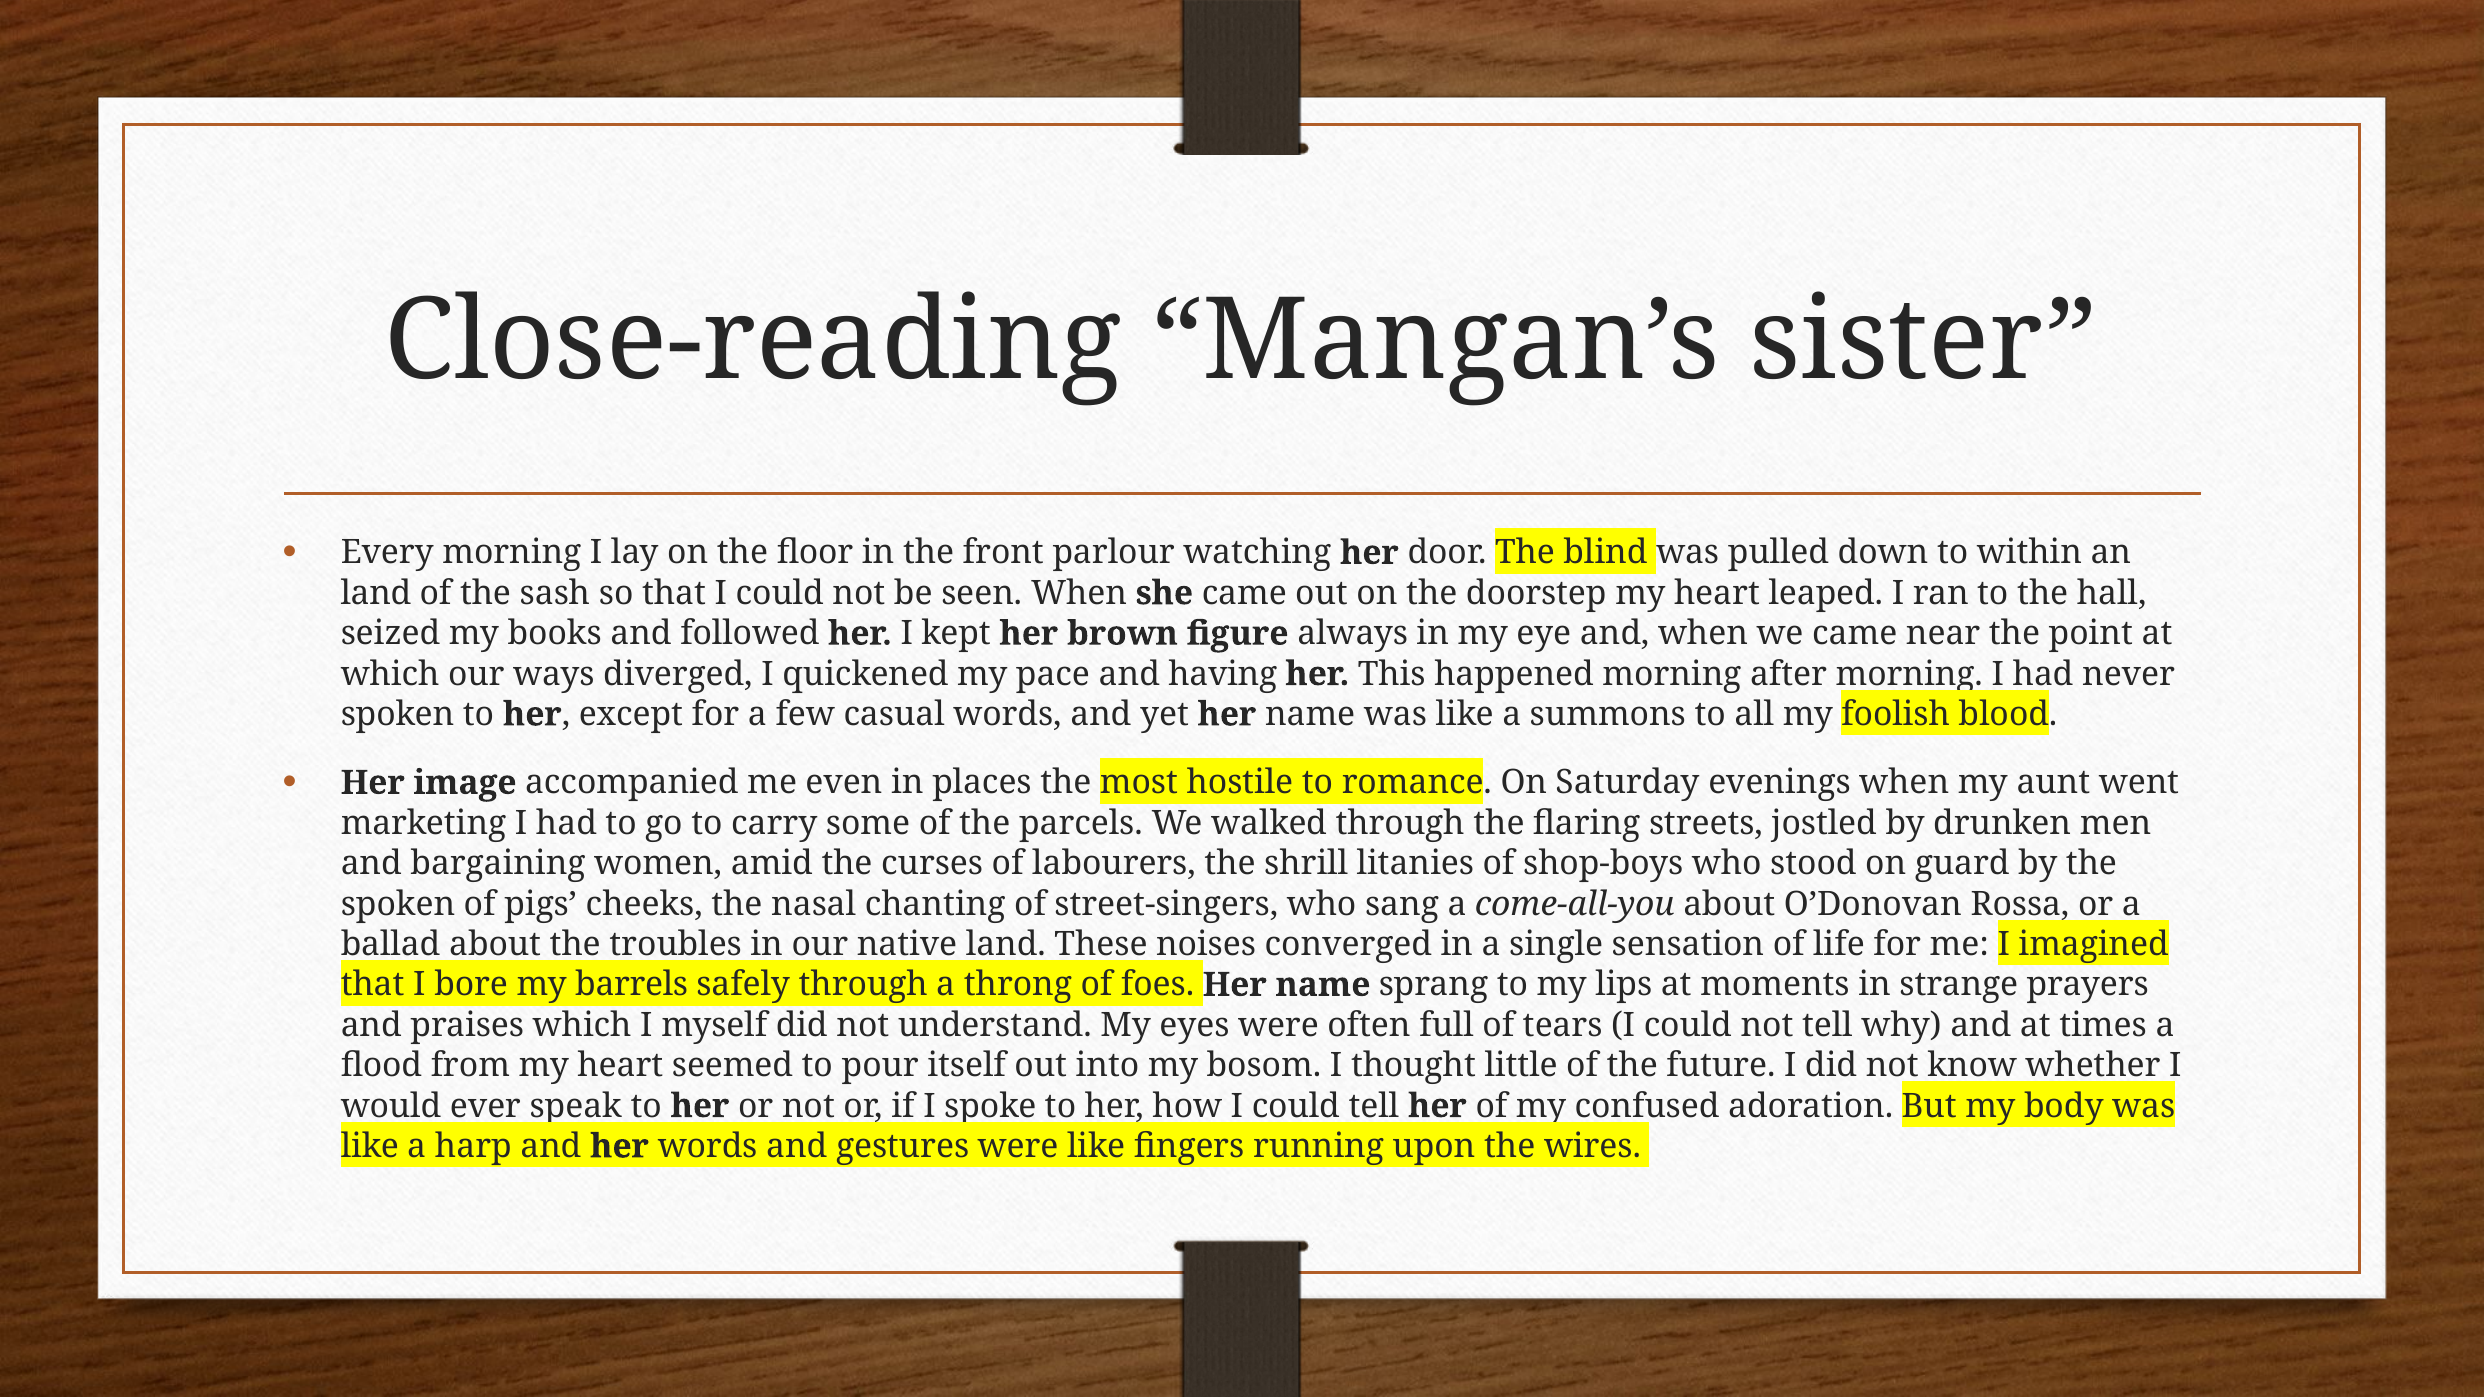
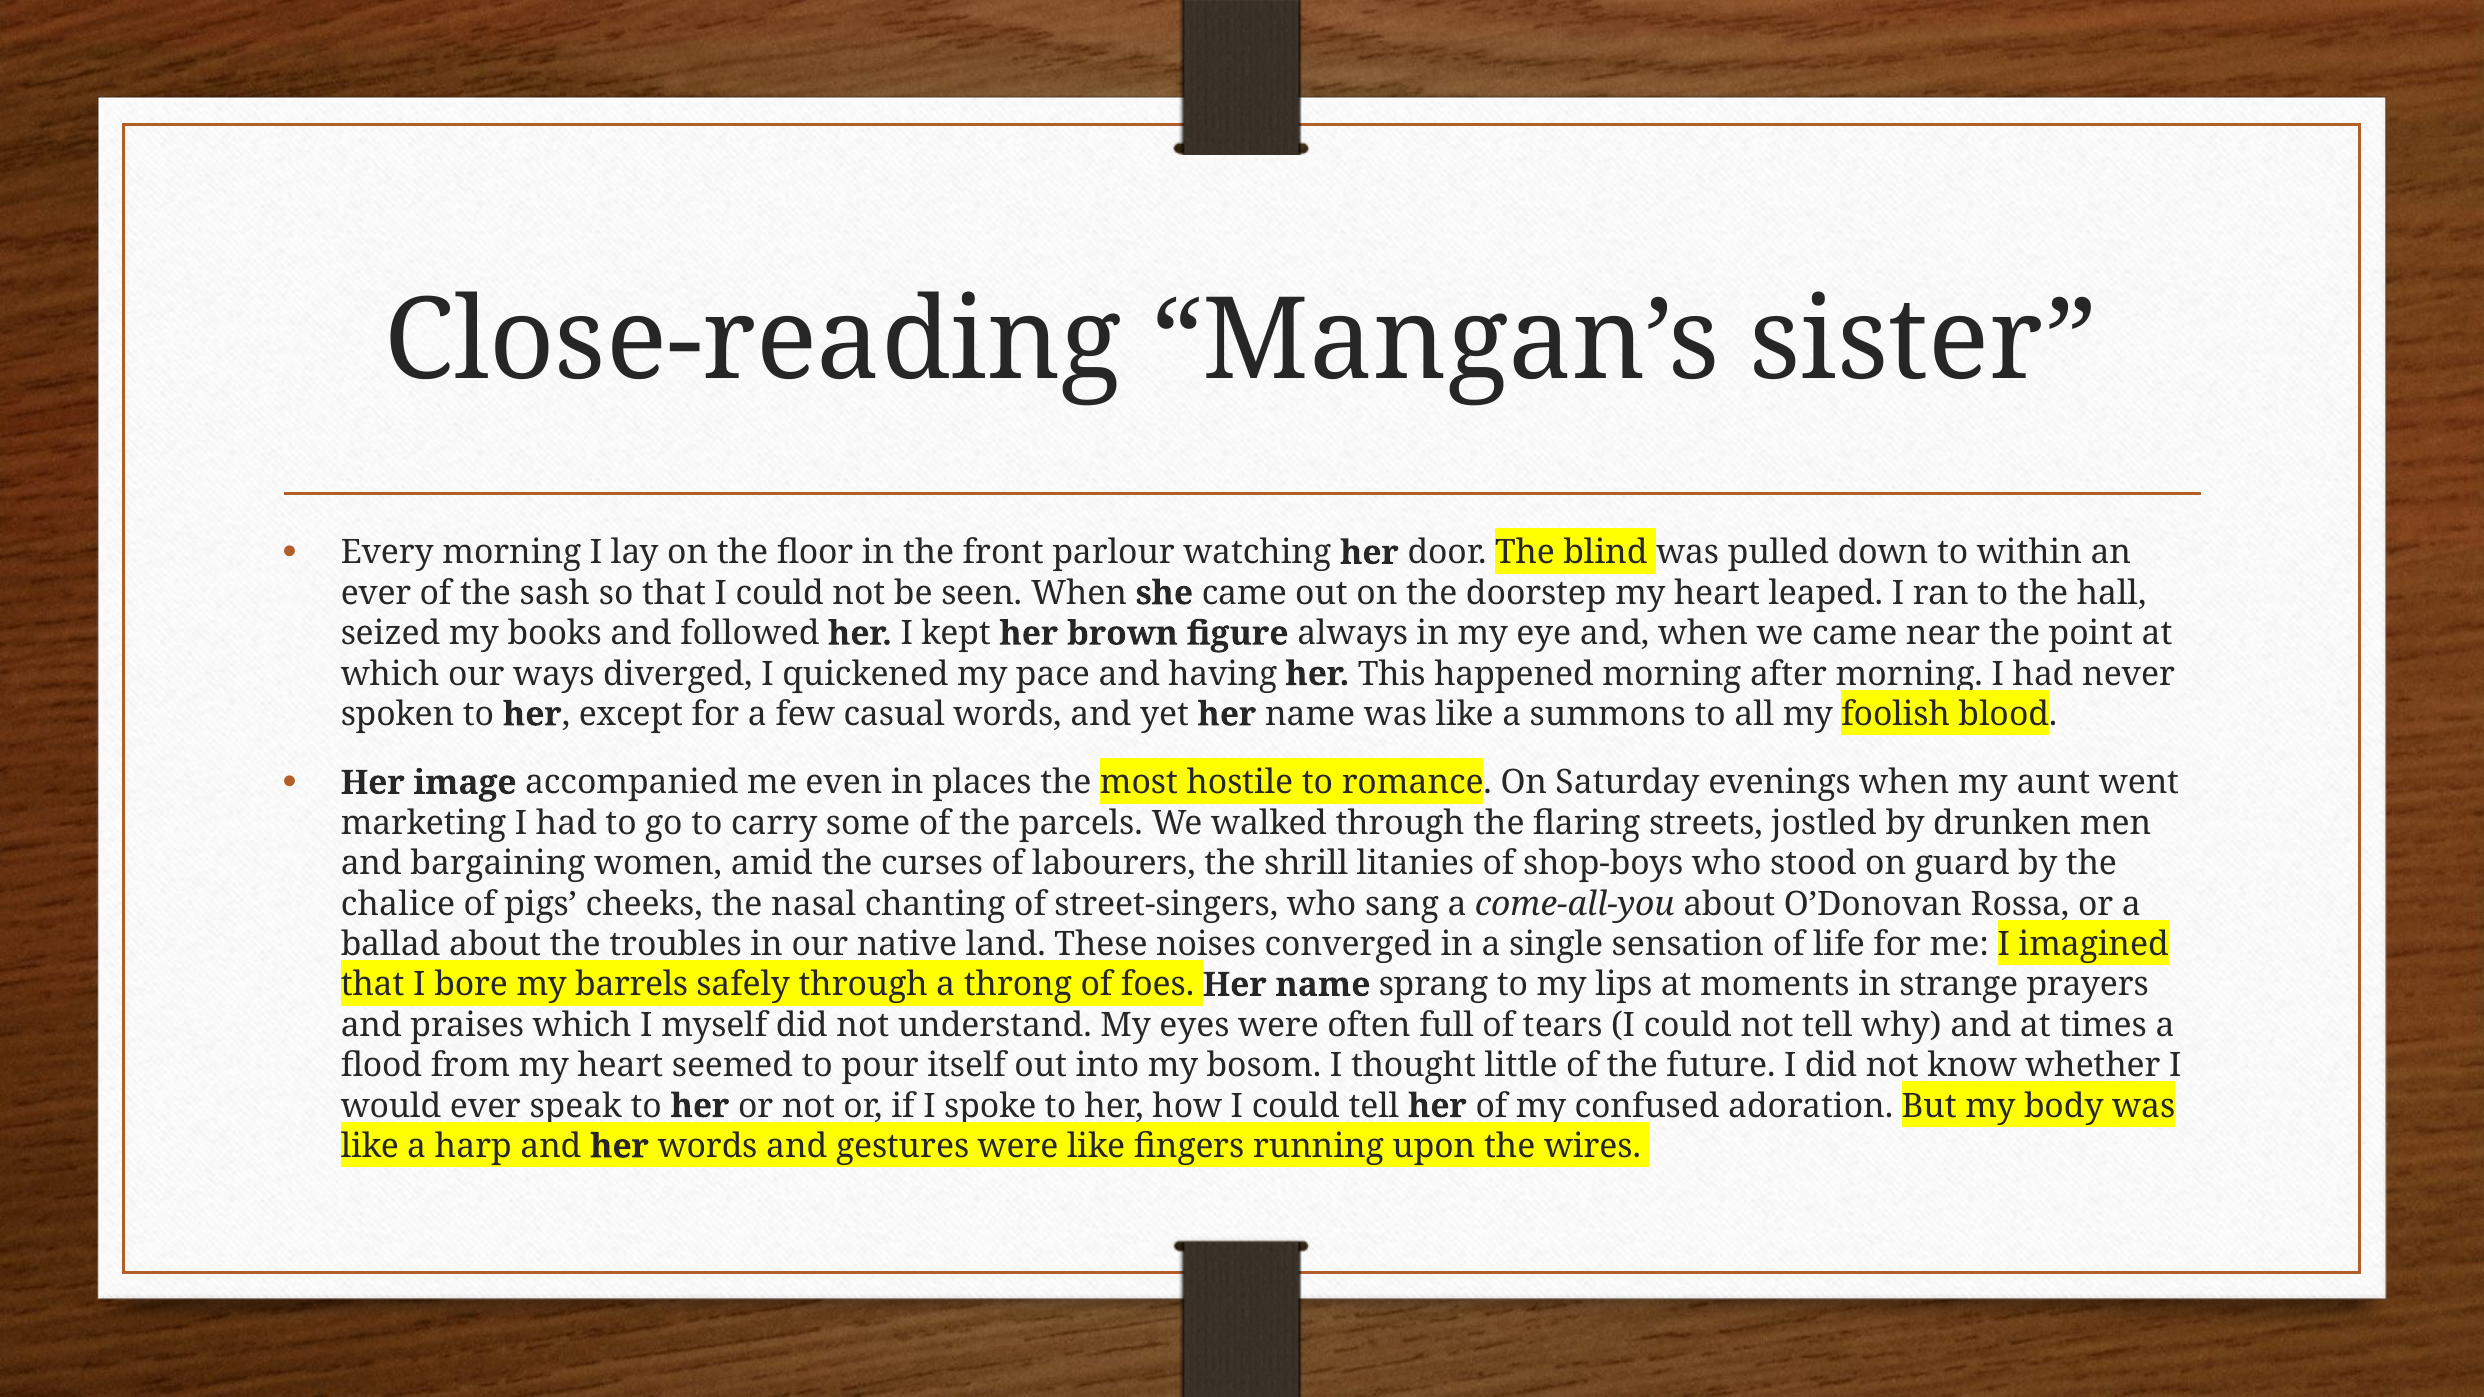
land at (376, 593): land -> ever
spoken at (398, 904): spoken -> chalice
